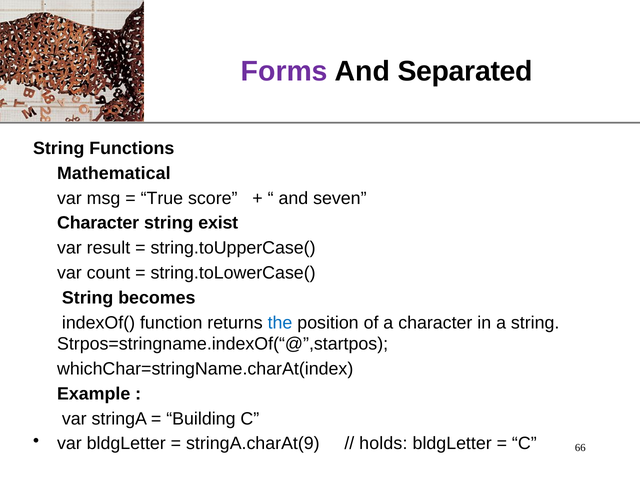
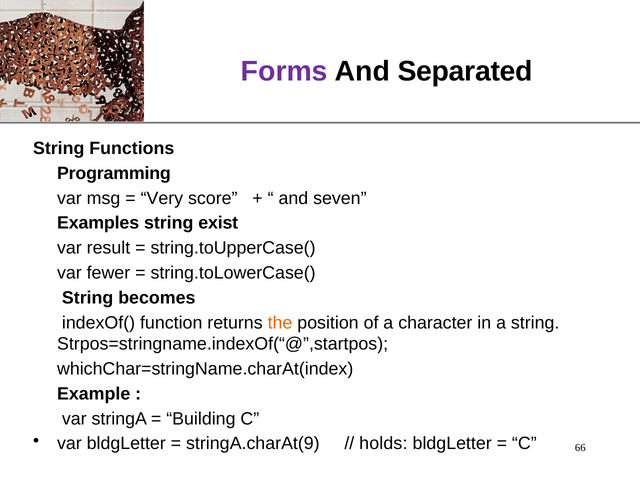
Mathematical: Mathematical -> Programming
True: True -> Very
Character at (98, 223): Character -> Examples
count: count -> fewer
the colour: blue -> orange
